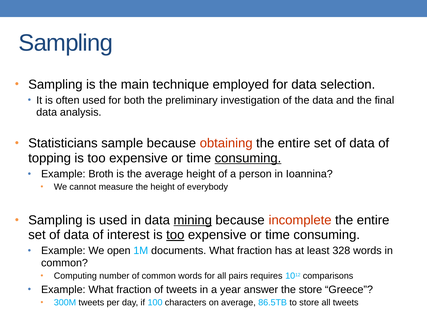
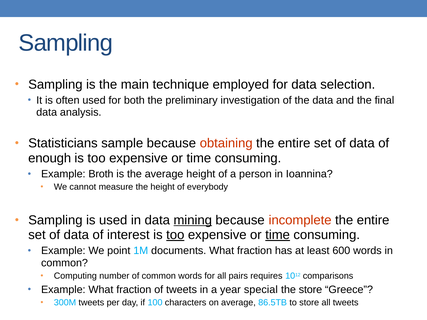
topping: topping -> enough
consuming at (248, 158) underline: present -> none
time at (278, 235) underline: none -> present
open: open -> point
328: 328 -> 600
answer: answer -> special
